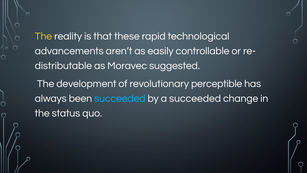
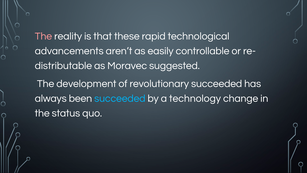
The at (43, 36) colour: yellow -> pink
revolutionary perceptible: perceptible -> succeeded
a succeeded: succeeded -> technology
